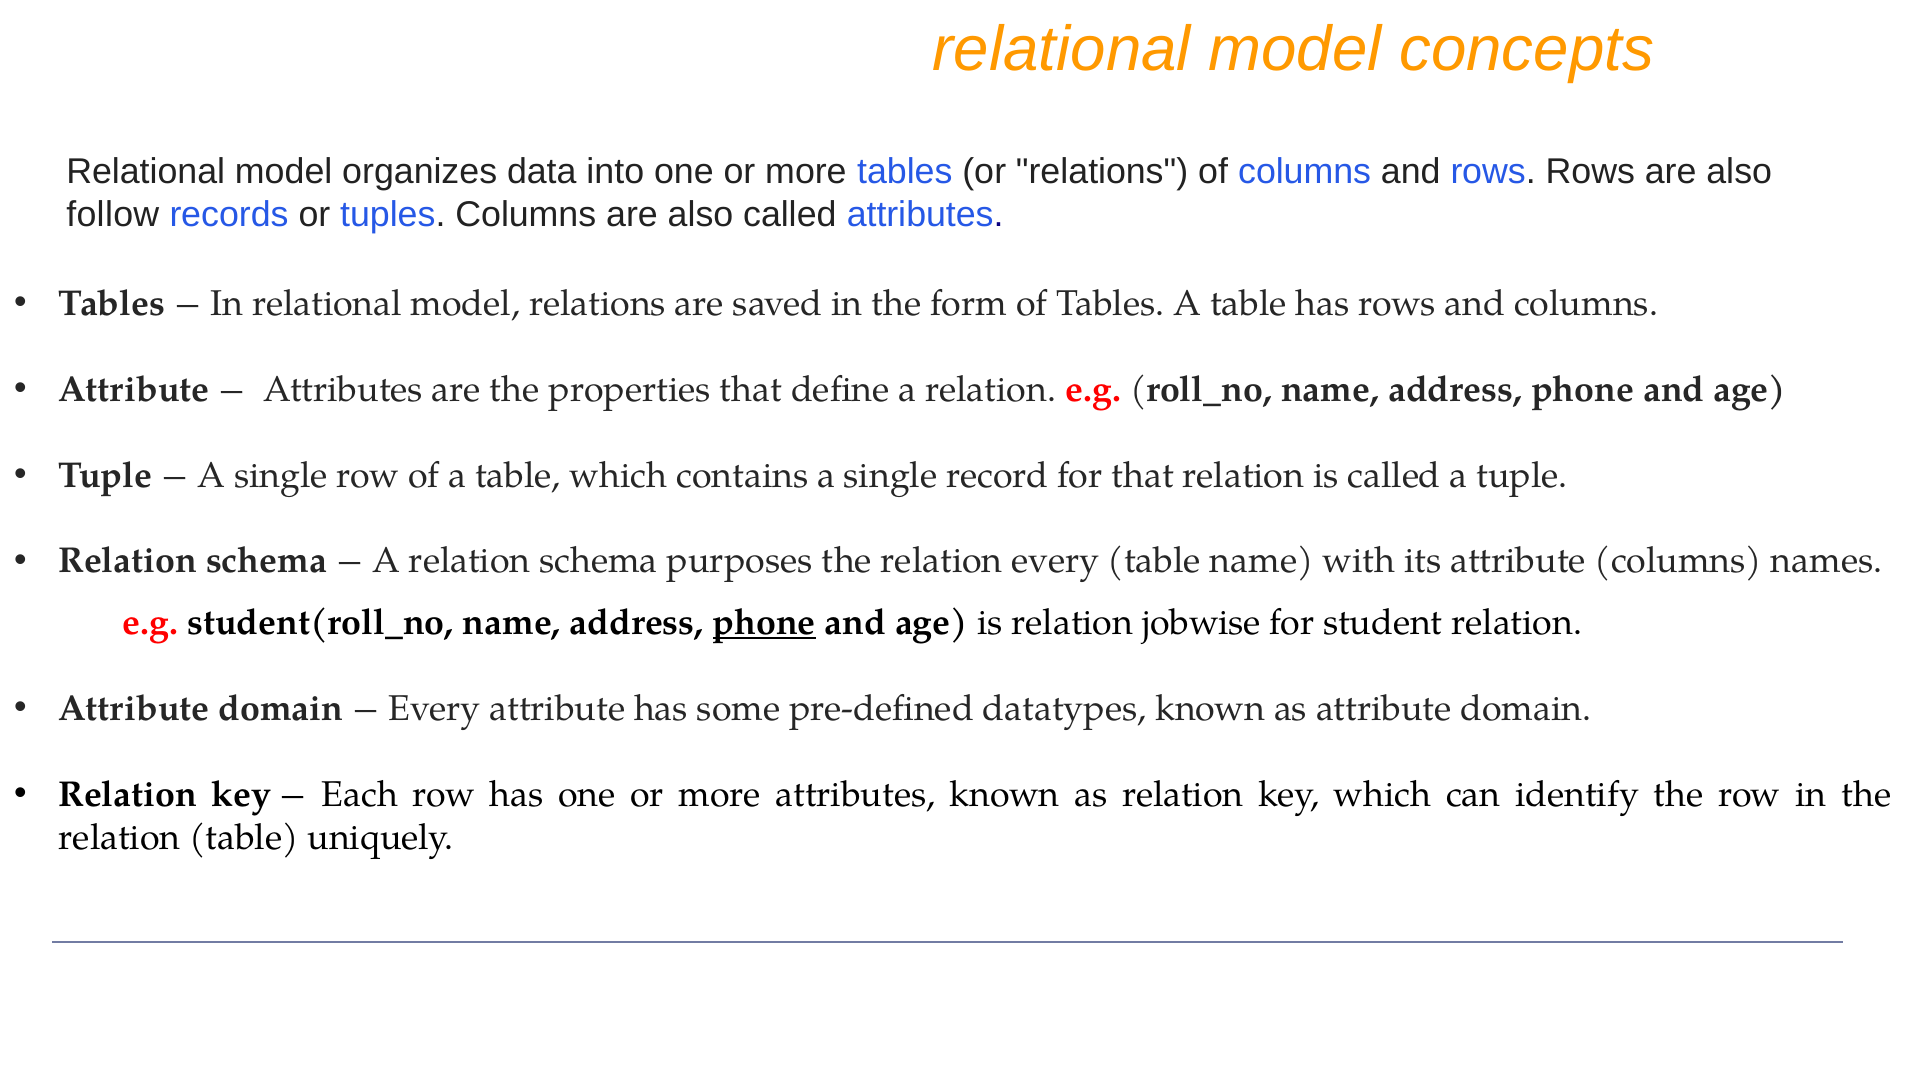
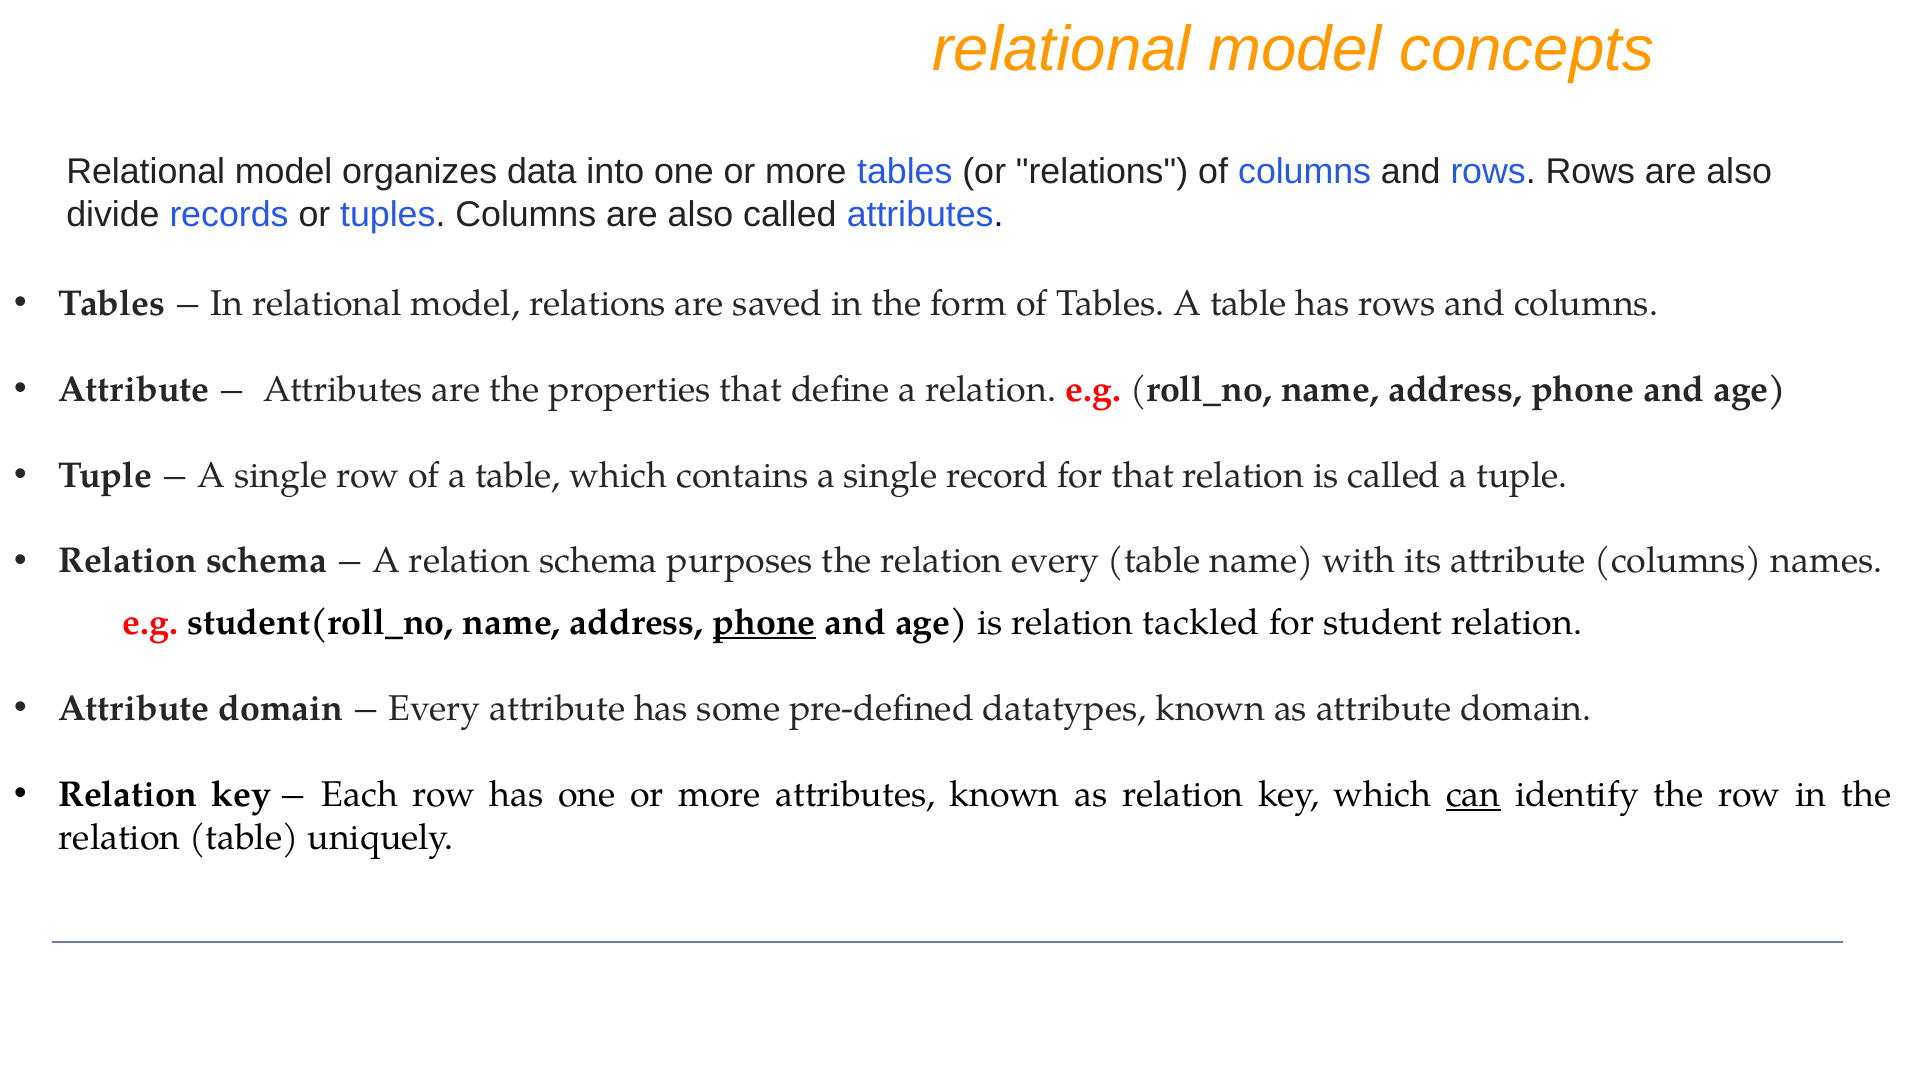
follow: follow -> divide
jobwise: jobwise -> tackled
can underline: none -> present
